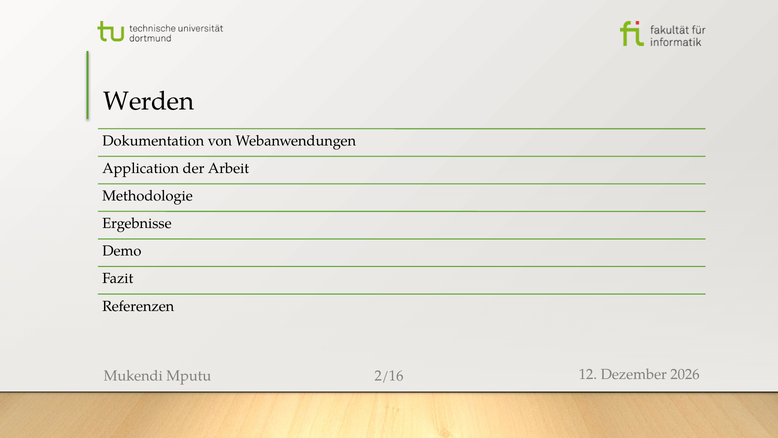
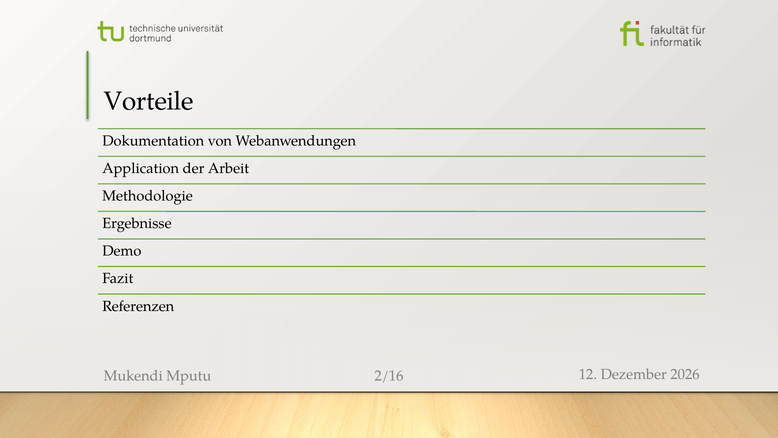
Werden: Werden -> Vorteile
